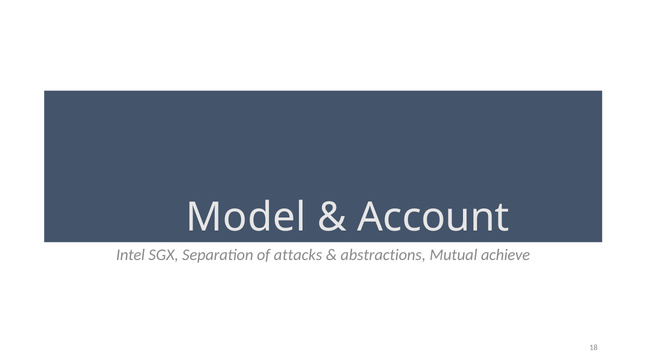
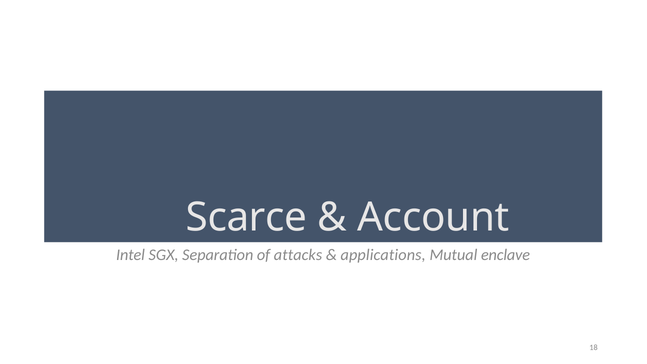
Model: Model -> Scarce
abstractions: abstractions -> applications
achieve: achieve -> enclave
